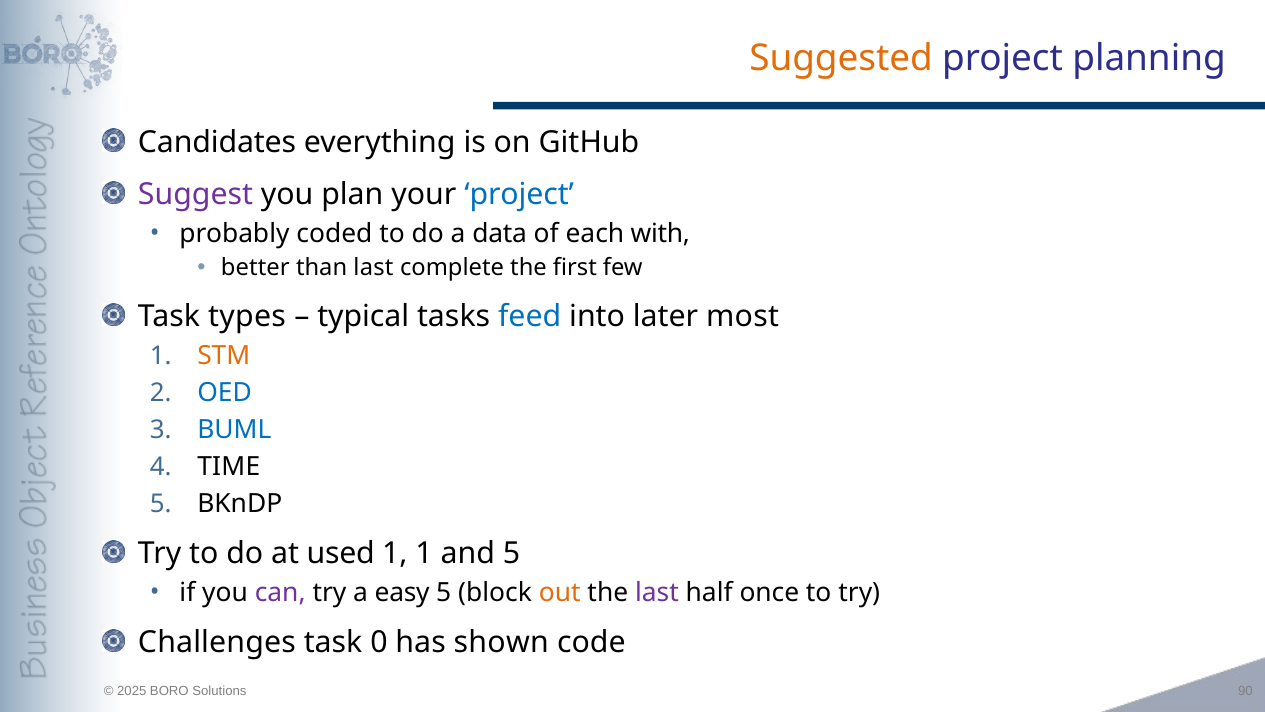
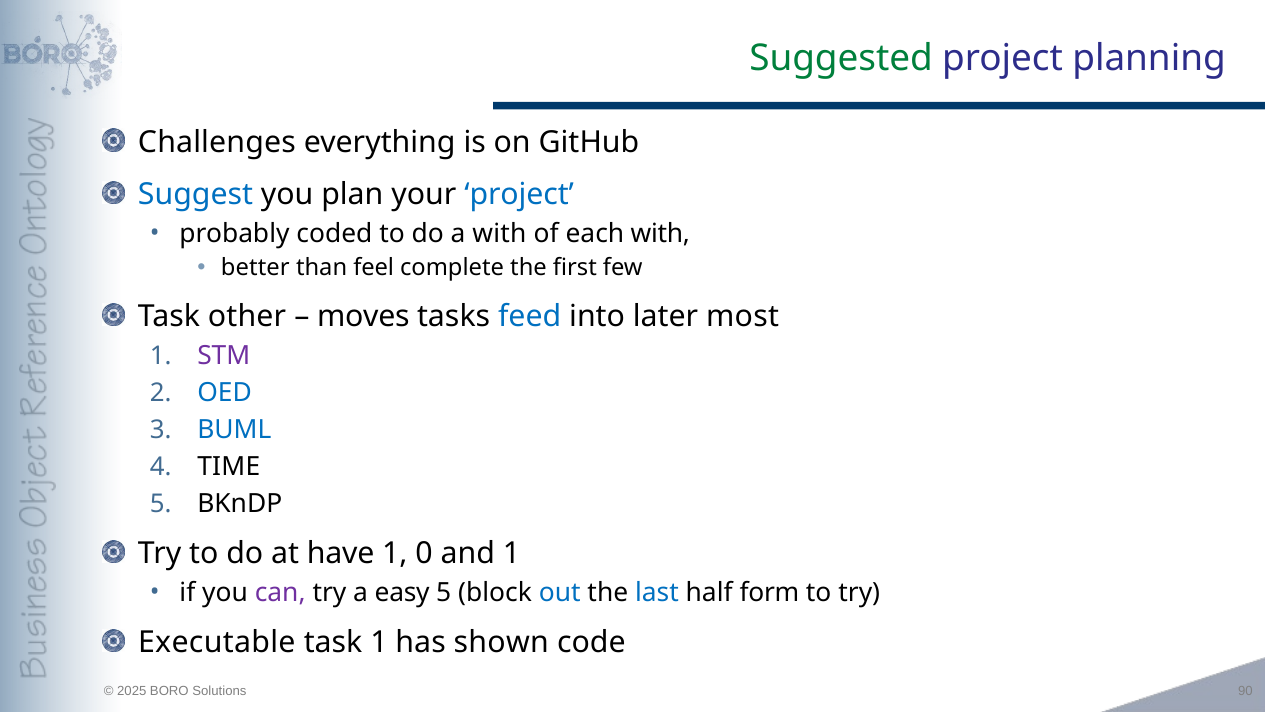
Suggested colour: orange -> green
Candidates: Candidates -> Challenges
Suggest colour: purple -> blue
a data: data -> with
than last: last -> feel
types: types -> other
typical: typical -> moves
STM colour: orange -> purple
used: used -> have
1 1: 1 -> 0
and 5: 5 -> 1
out colour: orange -> blue
last at (657, 592) colour: purple -> blue
once: once -> form
Challenges: Challenges -> Executable
task 0: 0 -> 1
